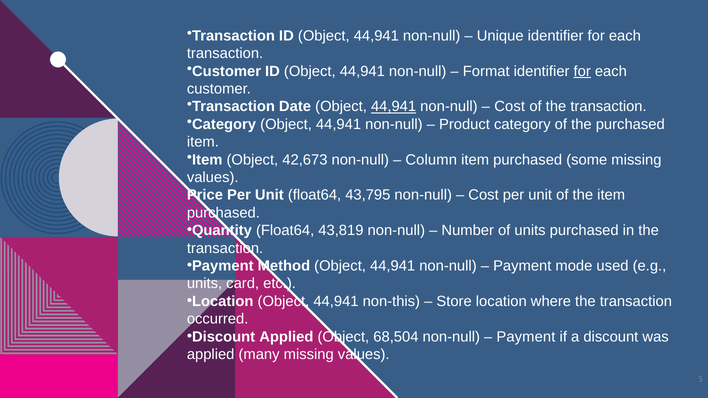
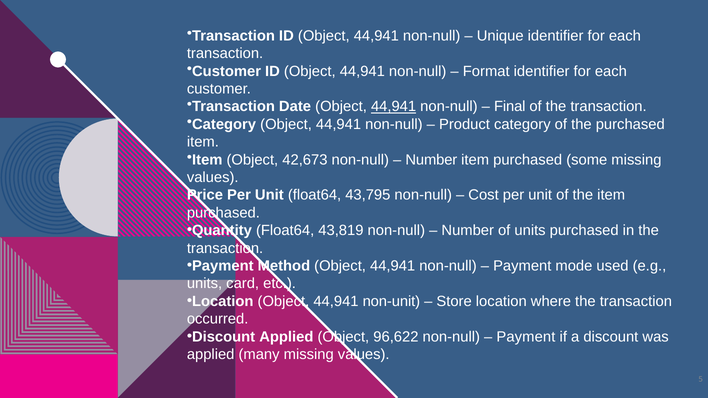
for at (582, 71) underline: present -> none
Cost at (510, 107): Cost -> Final
Column at (431, 160): Column -> Number
non-this: non-this -> non-unit
68,504: 68,504 -> 96,622
